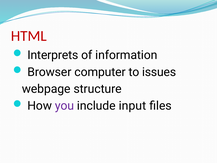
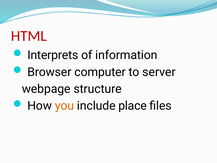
issues: issues -> server
you colour: purple -> orange
input: input -> place
